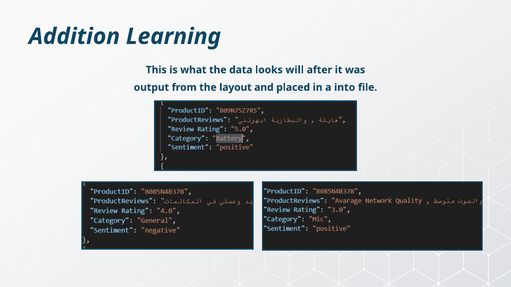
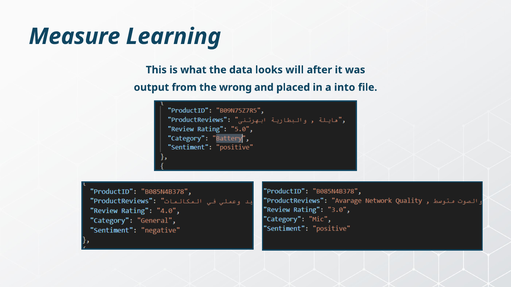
Addition: Addition -> Measure
layout: layout -> wrong
